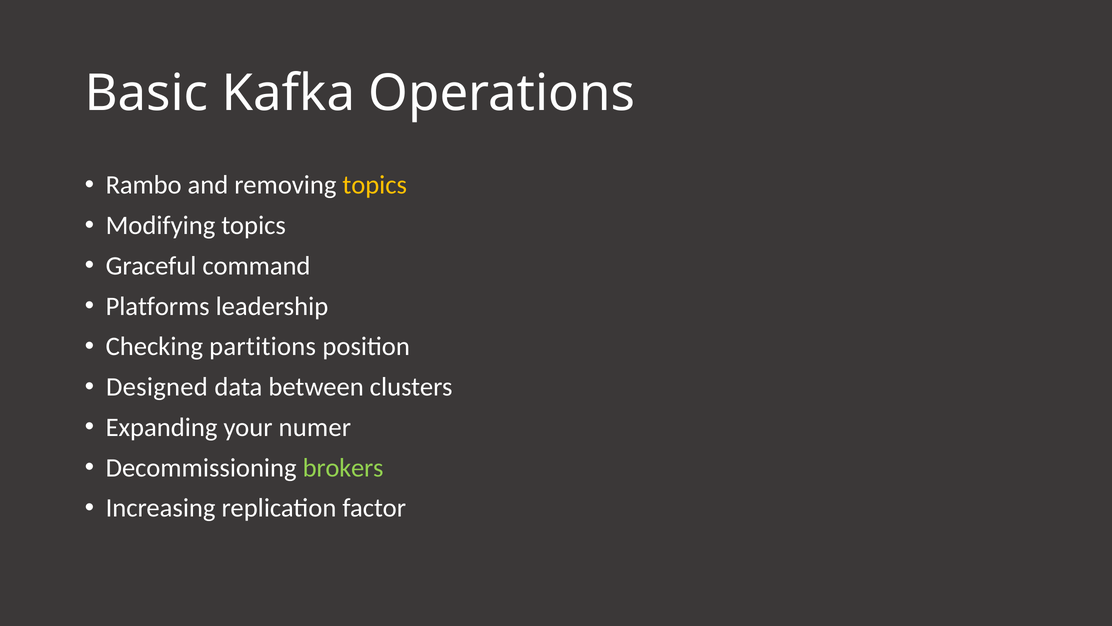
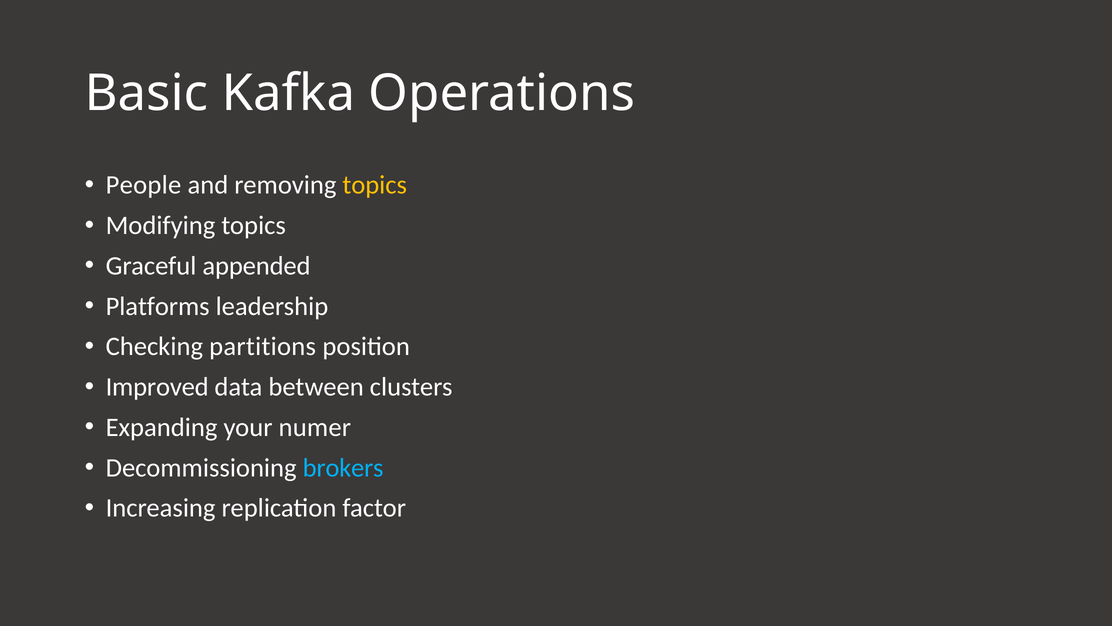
Rambo: Rambo -> People
command: command -> appended
Designed: Designed -> Improved
brokers colour: light green -> light blue
